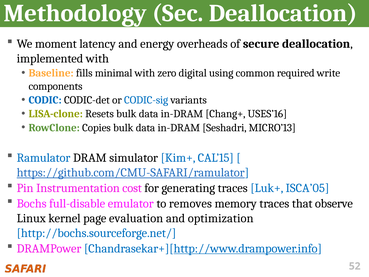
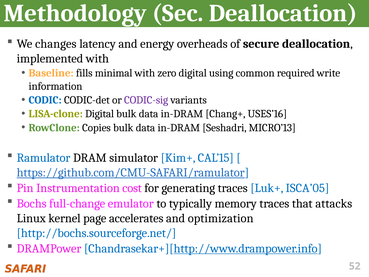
moment: moment -> changes
components: components -> information
CODIC-sig colour: blue -> purple
LISA-clone Resets: Resets -> Digital
full-disable: full-disable -> full-change
removes: removes -> typically
observe: observe -> attacks
evaluation: evaluation -> accelerates
